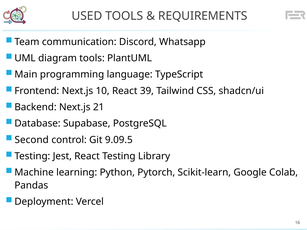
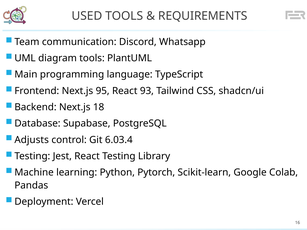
10: 10 -> 95
39: 39 -> 93
21: 21 -> 18
Second: Second -> Adjusts
9.09.5: 9.09.5 -> 6.03.4
